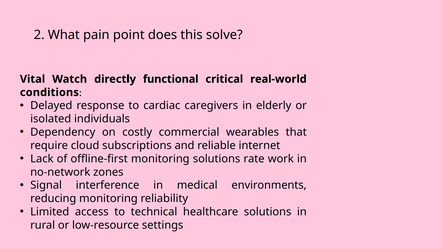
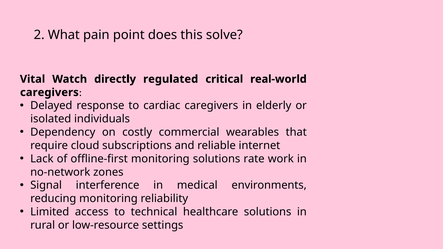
functional: functional -> regulated
conditions at (49, 92): conditions -> caregivers
